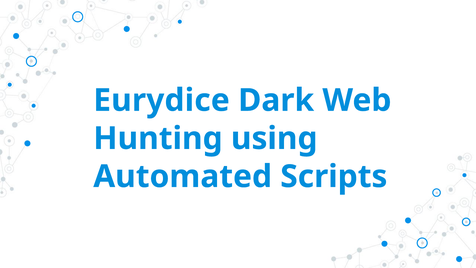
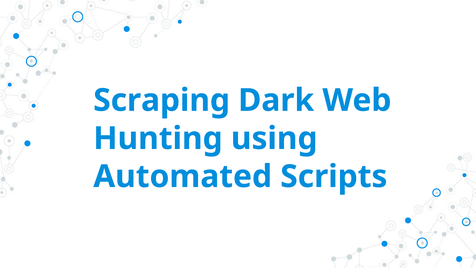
Eurydice: Eurydice -> Scraping
